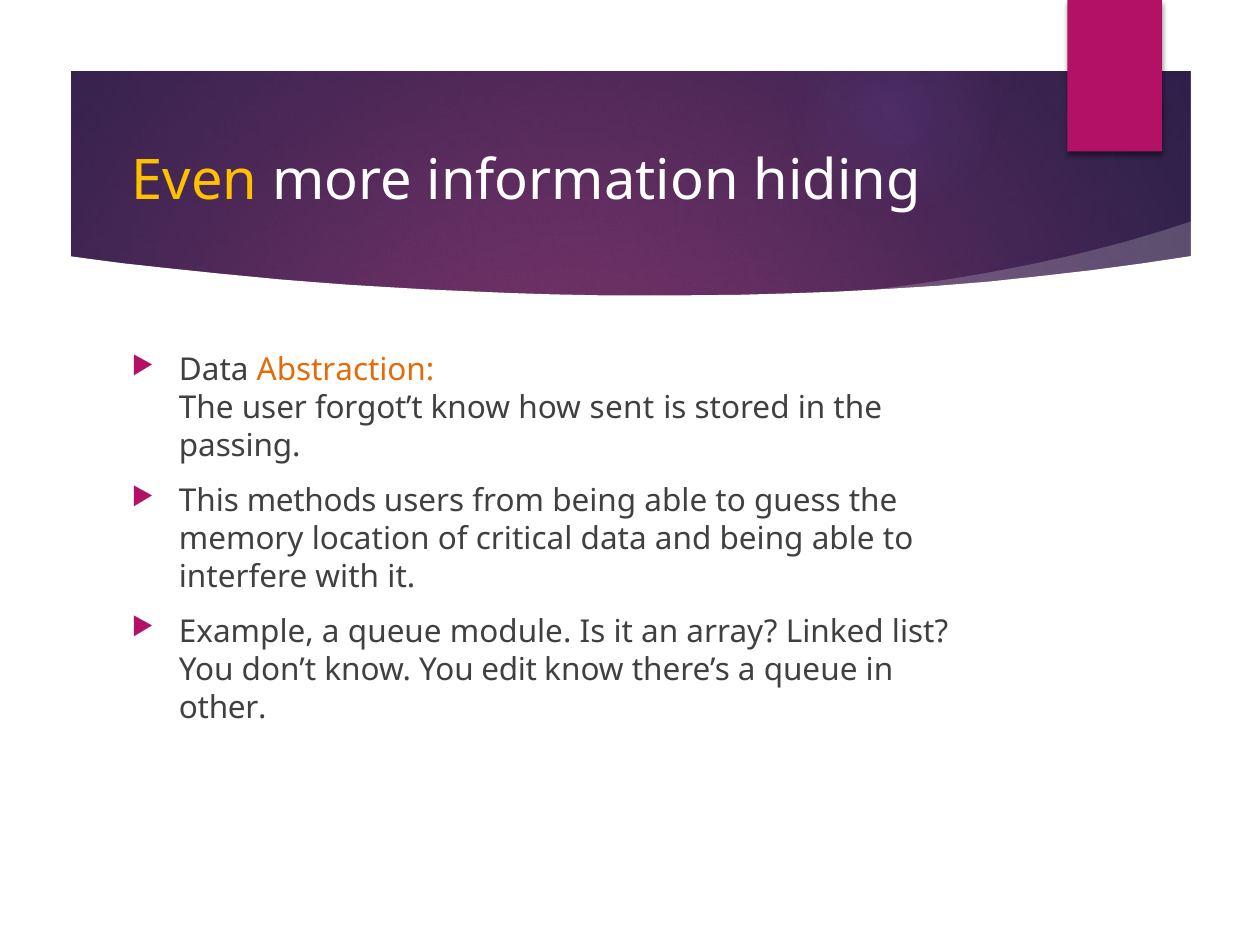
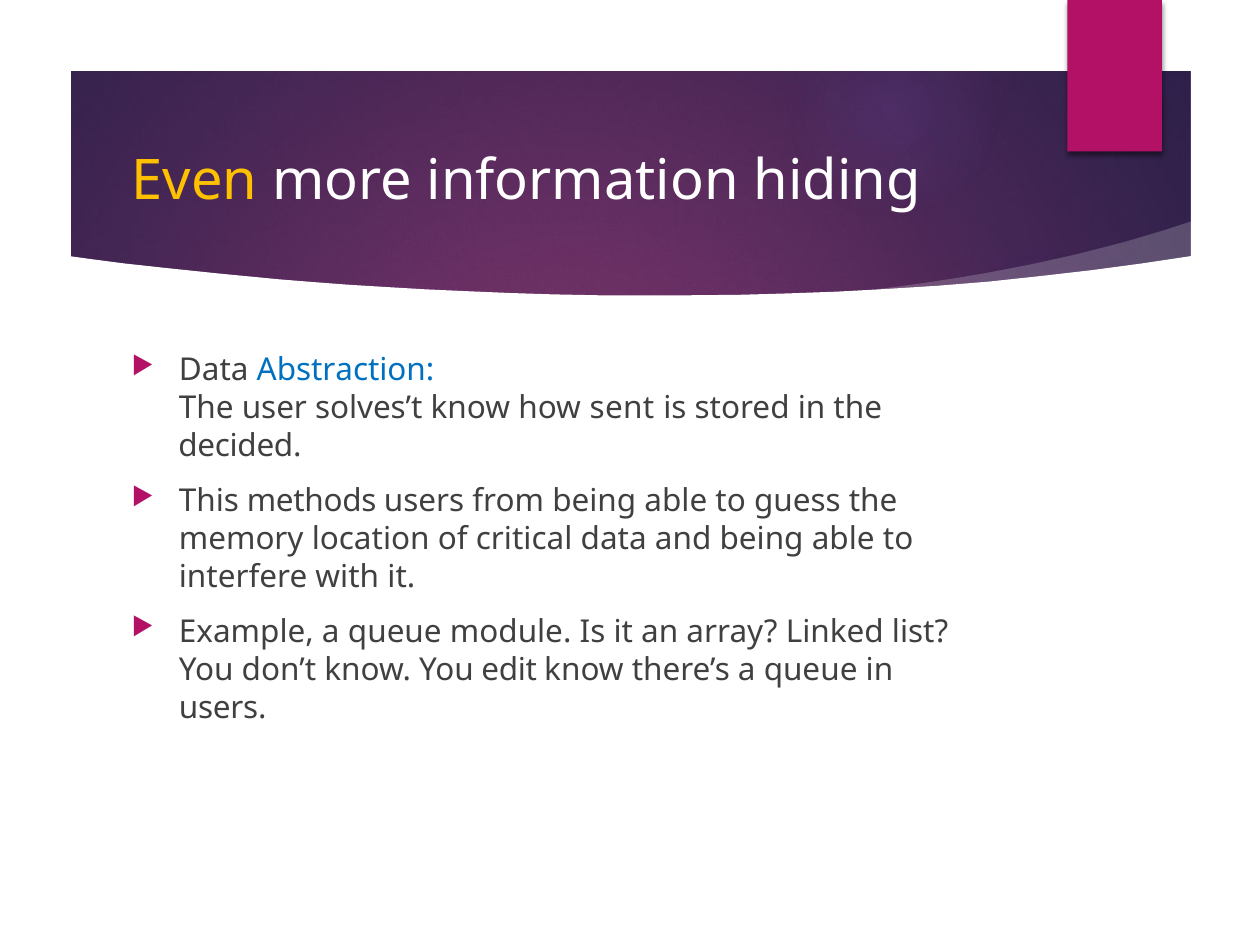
Abstraction colour: orange -> blue
forgot’t: forgot’t -> solves’t
passing: passing -> decided
other at (223, 708): other -> users
